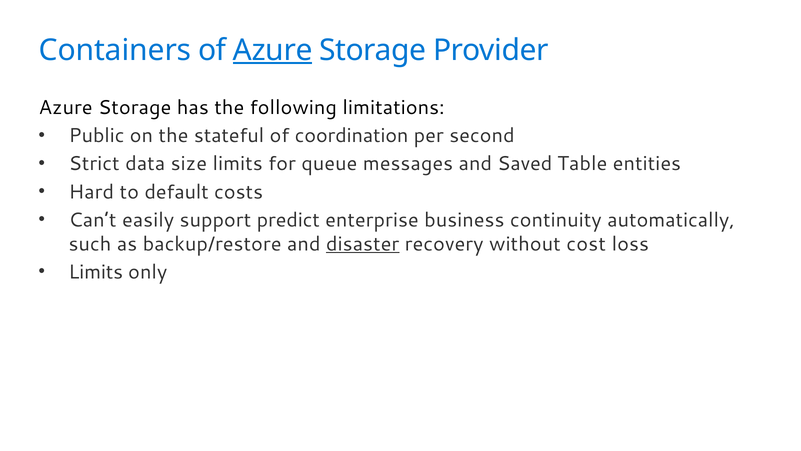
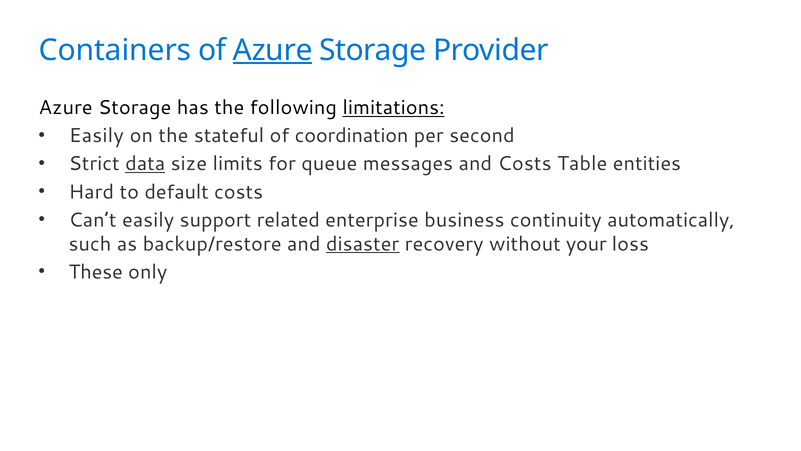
limitations underline: none -> present
Public at (97, 136): Public -> Easily
data underline: none -> present
and Saved: Saved -> Costs
predict: predict -> related
cost: cost -> your
Limits at (96, 272): Limits -> These
